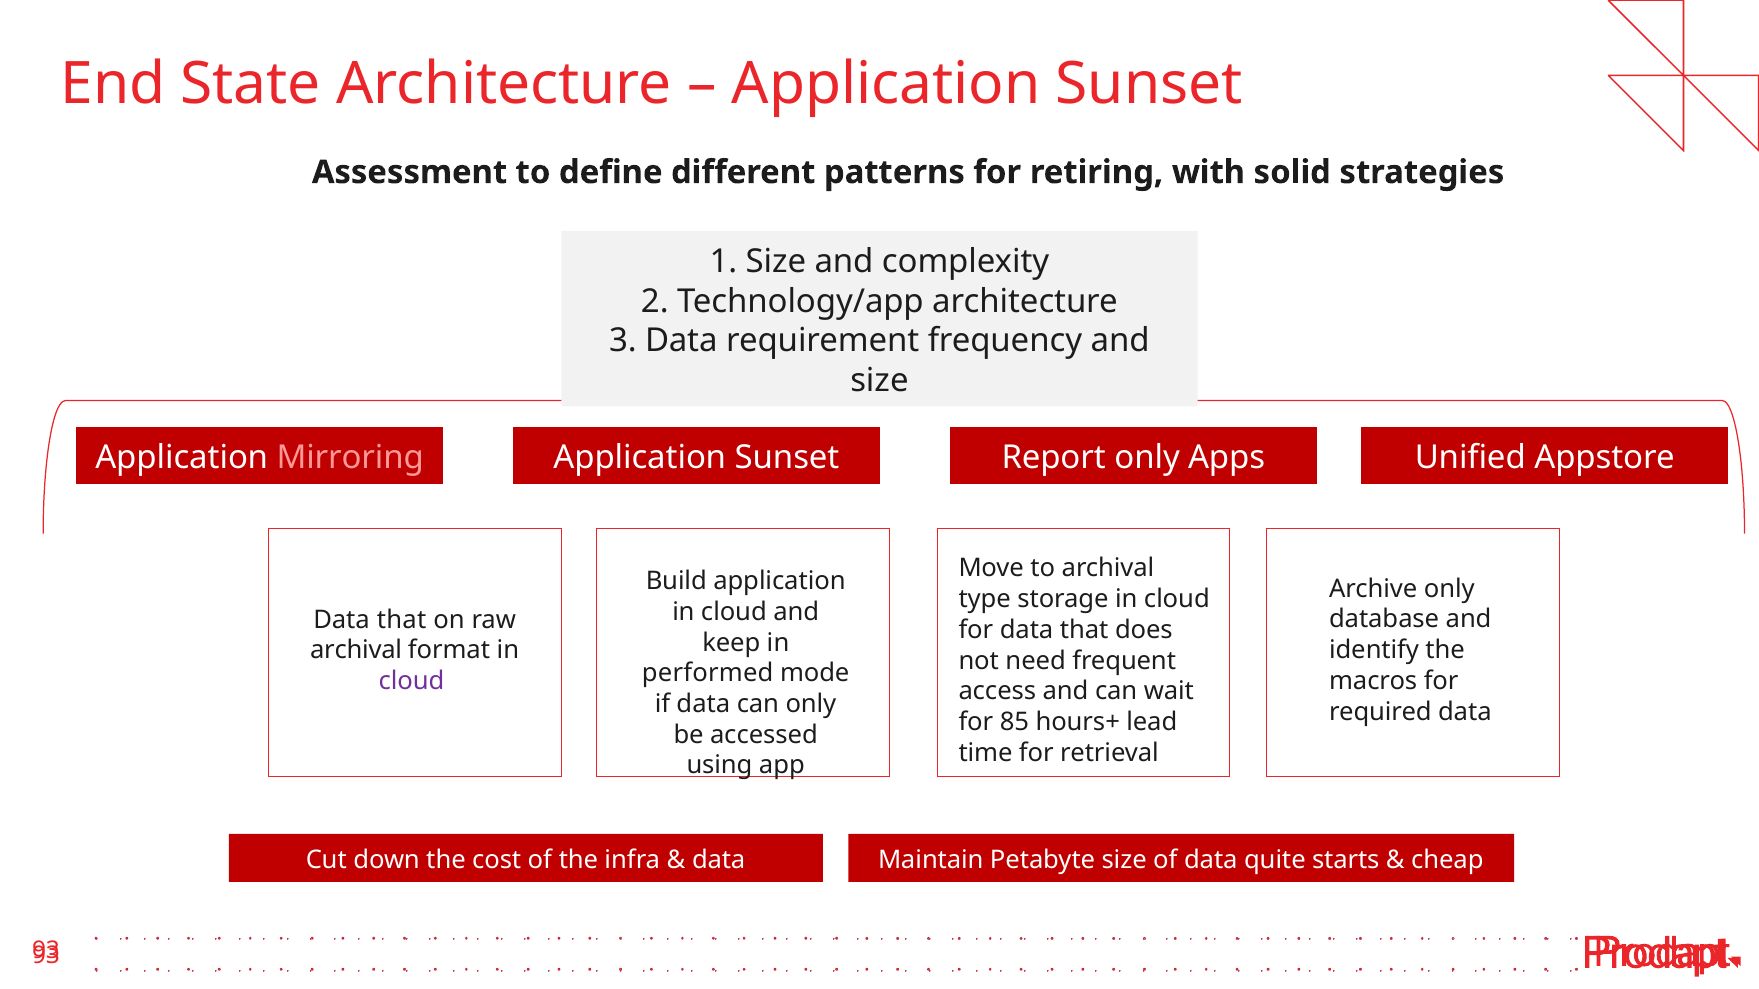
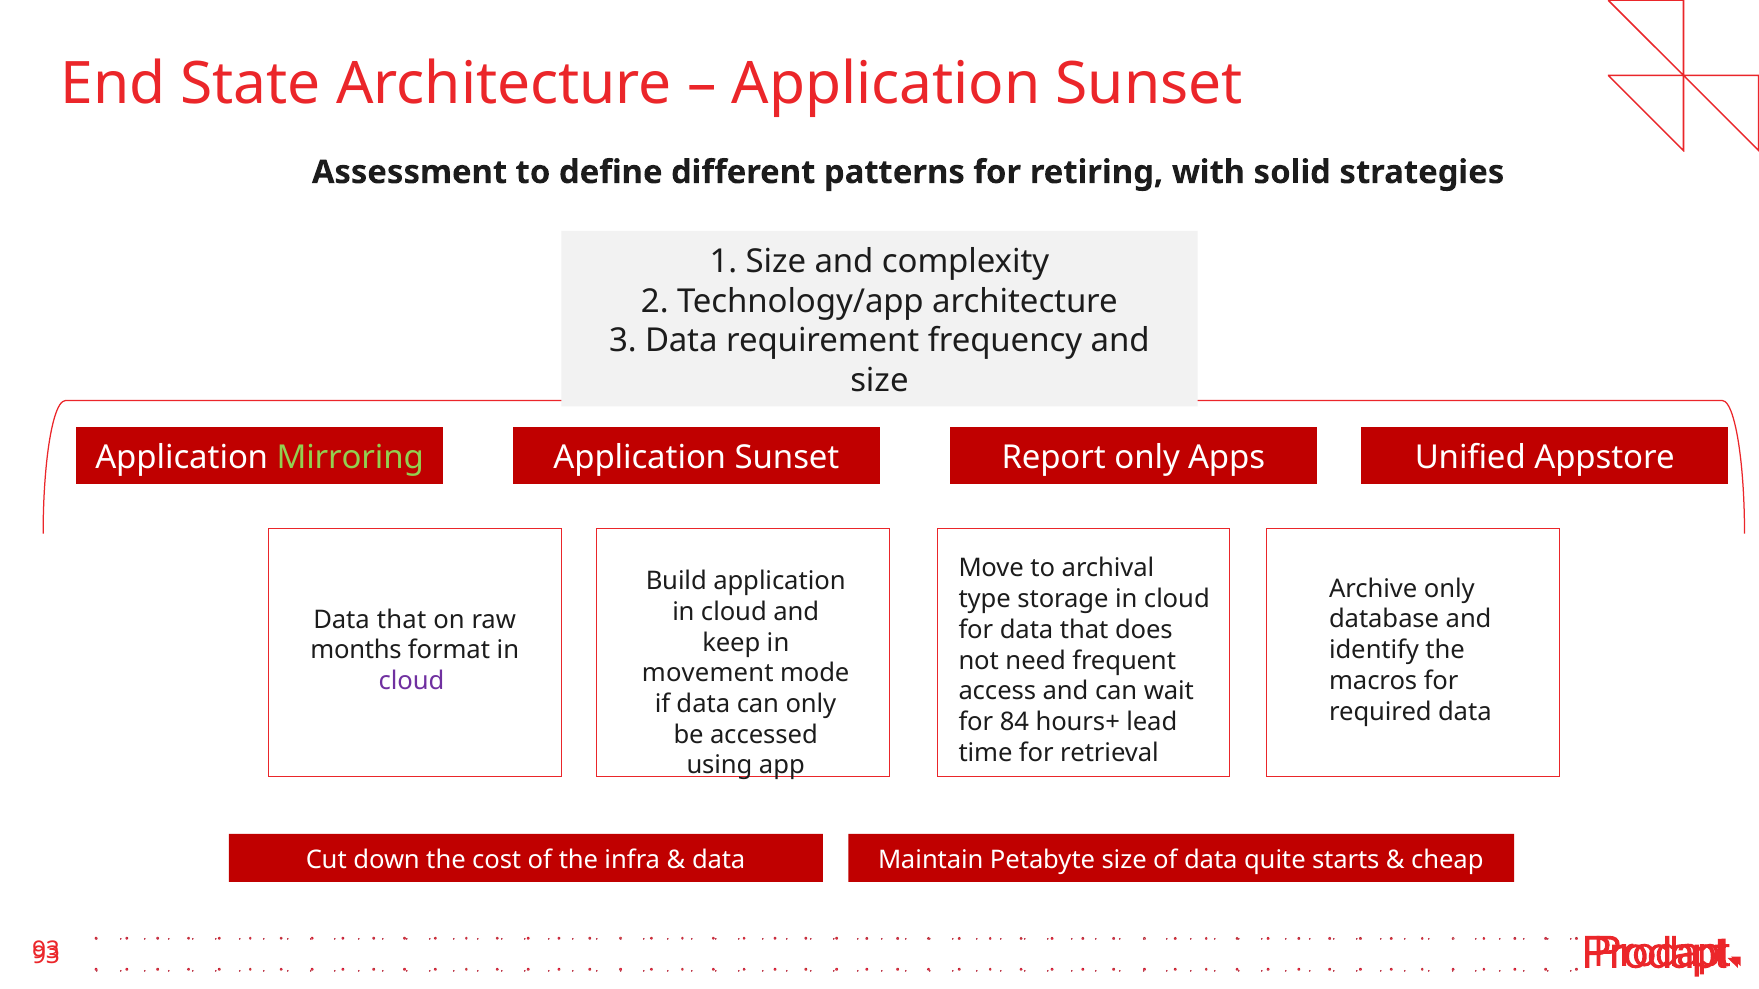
Mirroring colour: pink -> light green
archival at (356, 651): archival -> months
performed: performed -> movement
85: 85 -> 84
